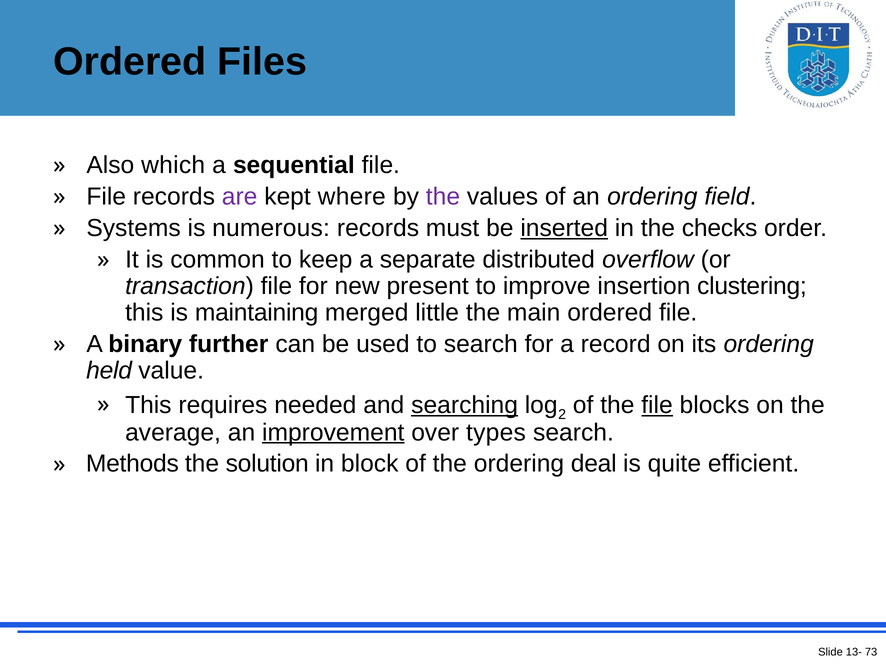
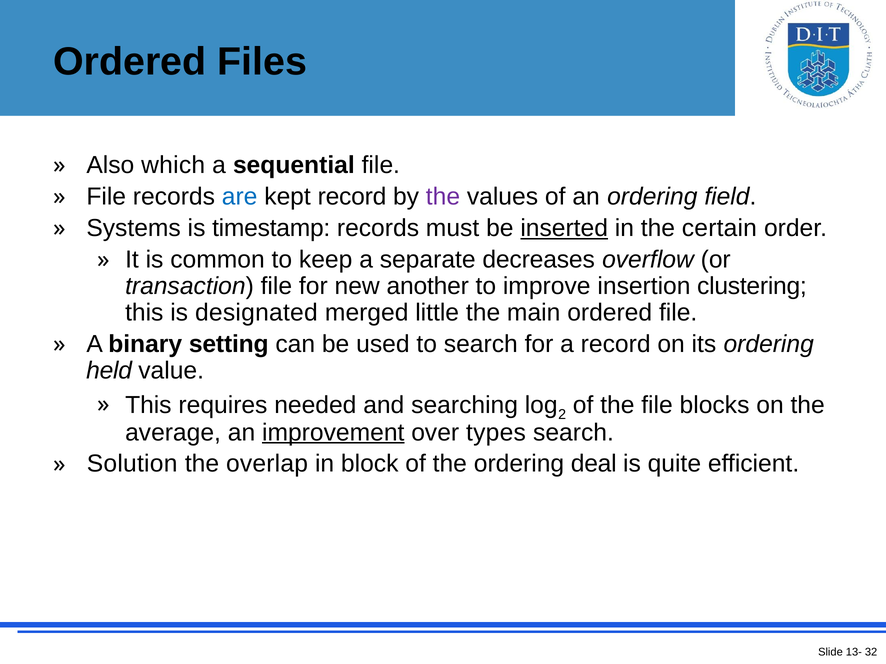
are colour: purple -> blue
kept where: where -> record
numerous: numerous -> timestamp
checks: checks -> certain
distributed: distributed -> decreases
present: present -> another
maintaining: maintaining -> designated
further: further -> setting
searching underline: present -> none
file at (657, 405) underline: present -> none
Methods: Methods -> Solution
solution: solution -> overlap
73: 73 -> 32
